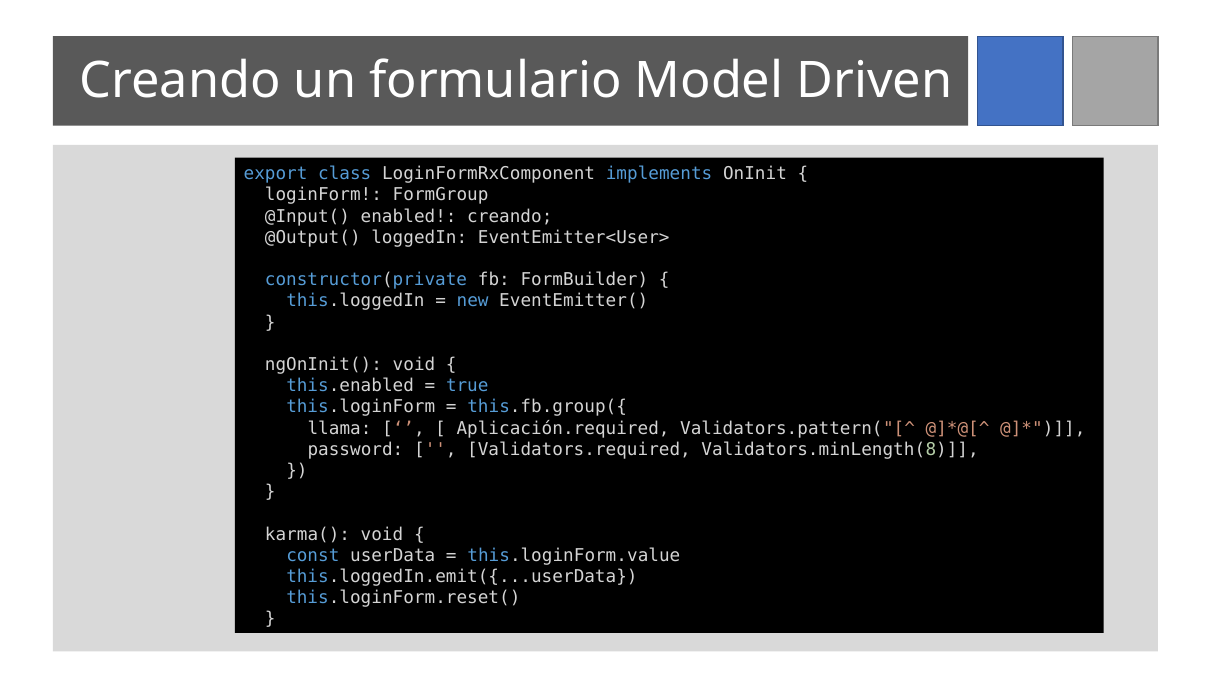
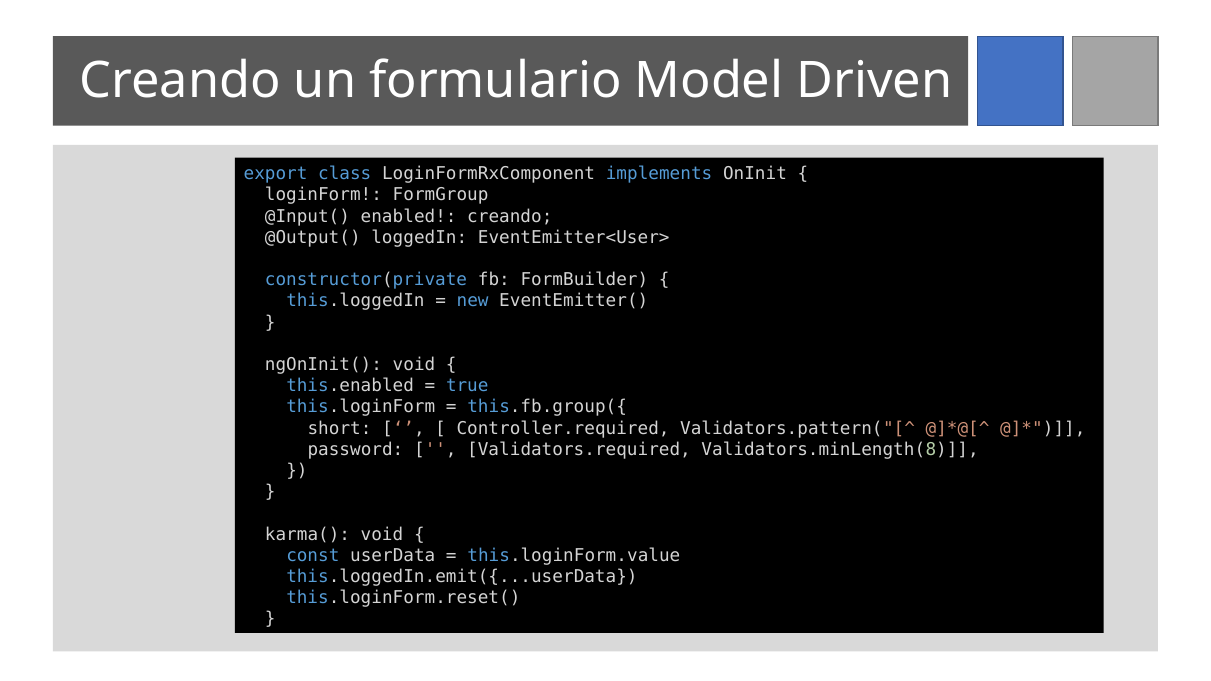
llama: llama -> short
Aplicación.required: Aplicación.required -> Controller.required
